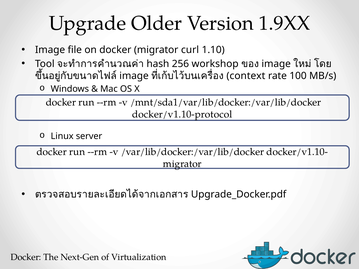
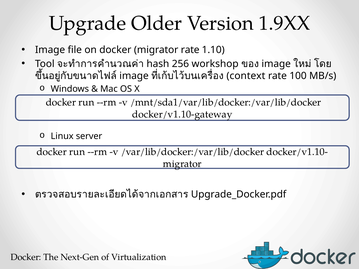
migrator curl: curl -> rate
docker/v1.10-protocol: docker/v1.10-protocol -> docker/v1.10-gateway
